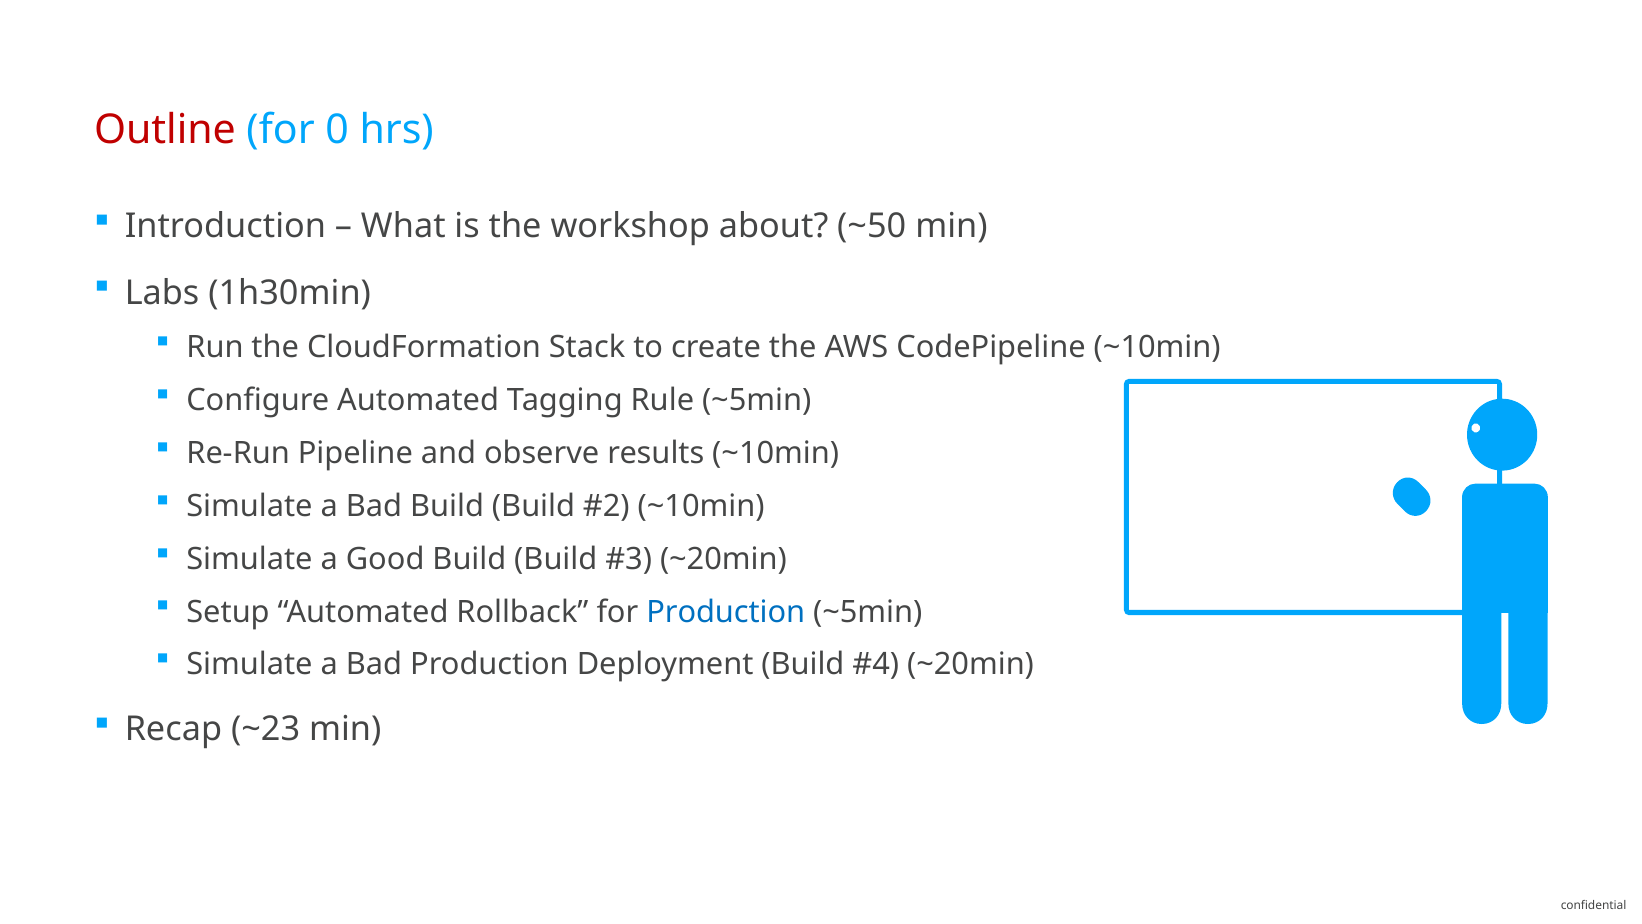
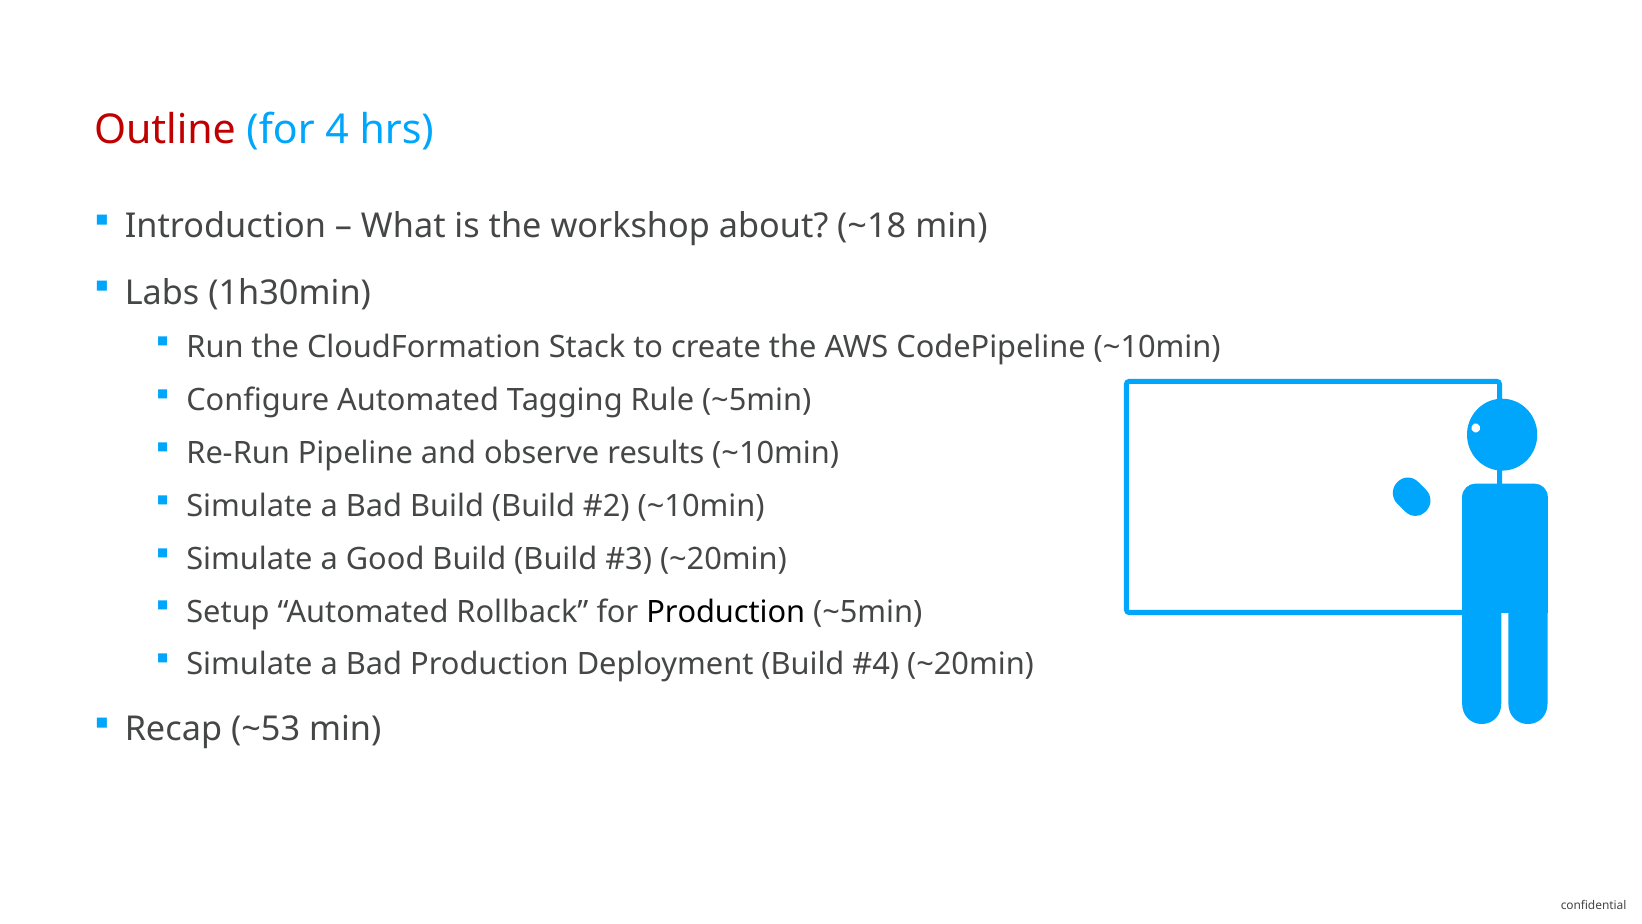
0: 0 -> 4
~50: ~50 -> ~18
Production at (726, 612) colour: blue -> black
~23: ~23 -> ~53
